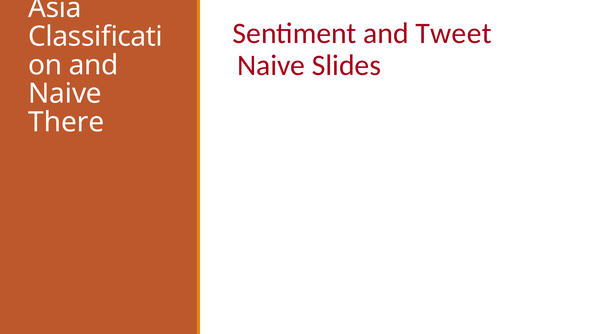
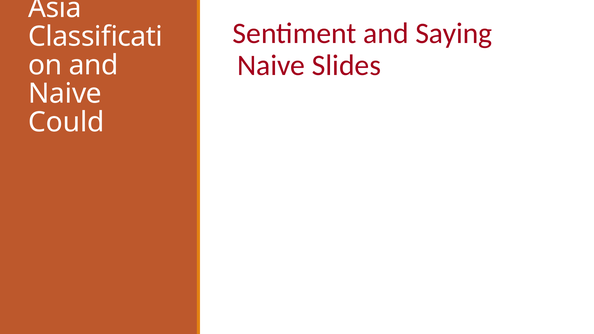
Tweet: Tweet -> Saying
There: There -> Could
